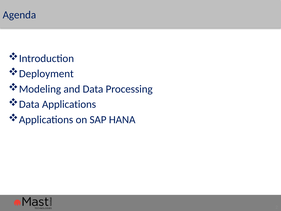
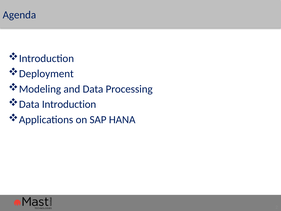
Data Applications: Applications -> Introduction
